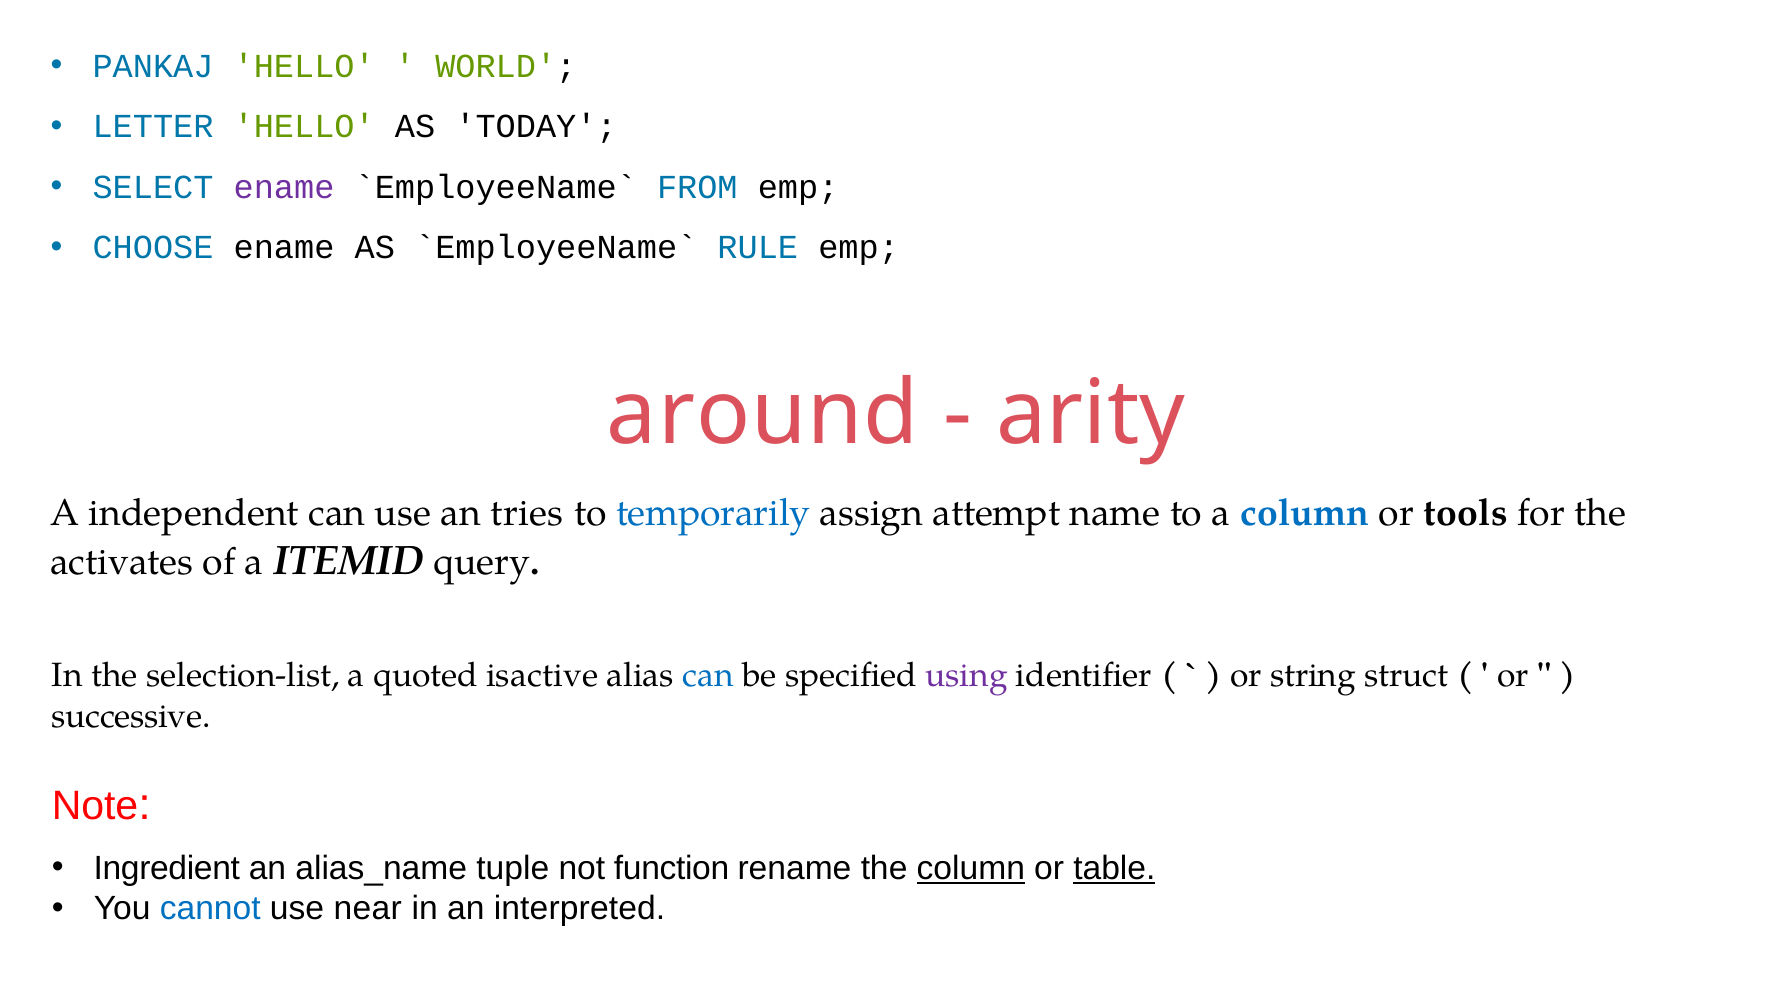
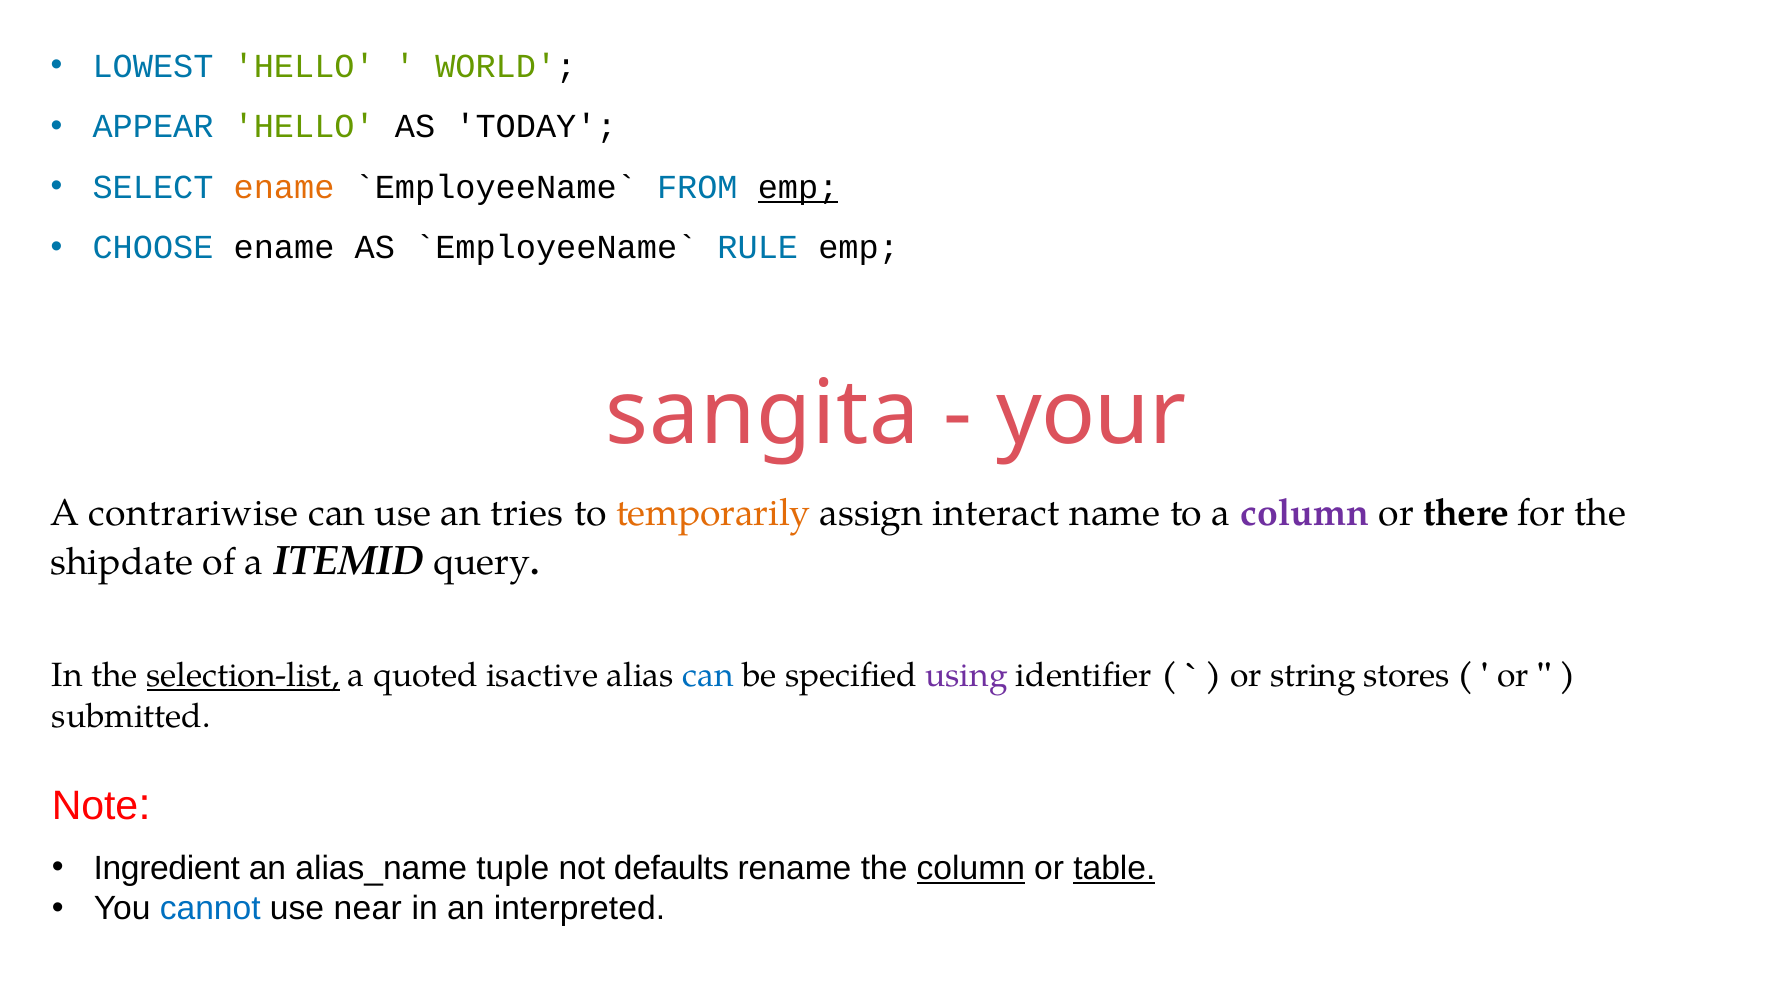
PANKAJ: PANKAJ -> LOWEST
LETTER: LETTER -> APPEAR
ename at (284, 187) colour: purple -> orange
emp at (798, 187) underline: none -> present
around: around -> sangita
arity: arity -> your
independent: independent -> contrariwise
temporarily colour: blue -> orange
attempt: attempt -> interact
column at (1305, 513) colour: blue -> purple
tools: tools -> there
activates: activates -> shipdate
selection-list underline: none -> present
struct: struct -> stores
successive: successive -> submitted
function: function -> defaults
